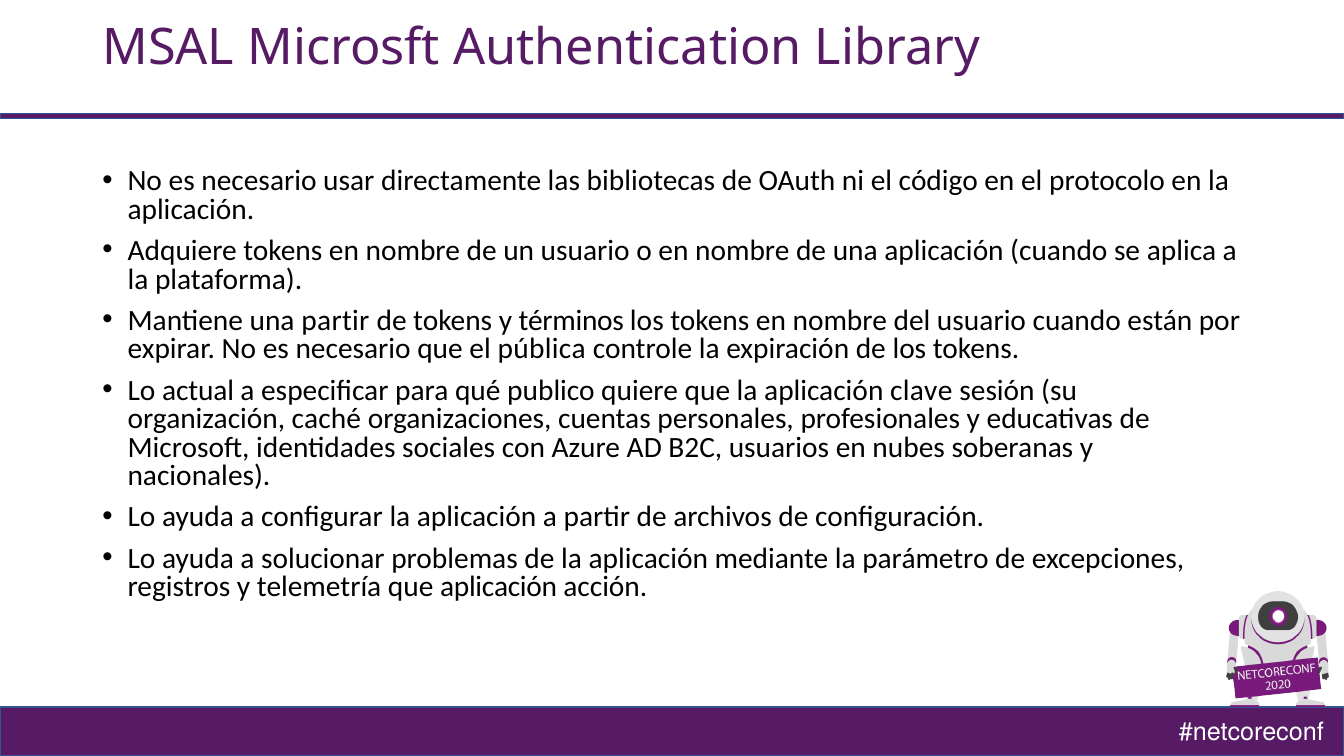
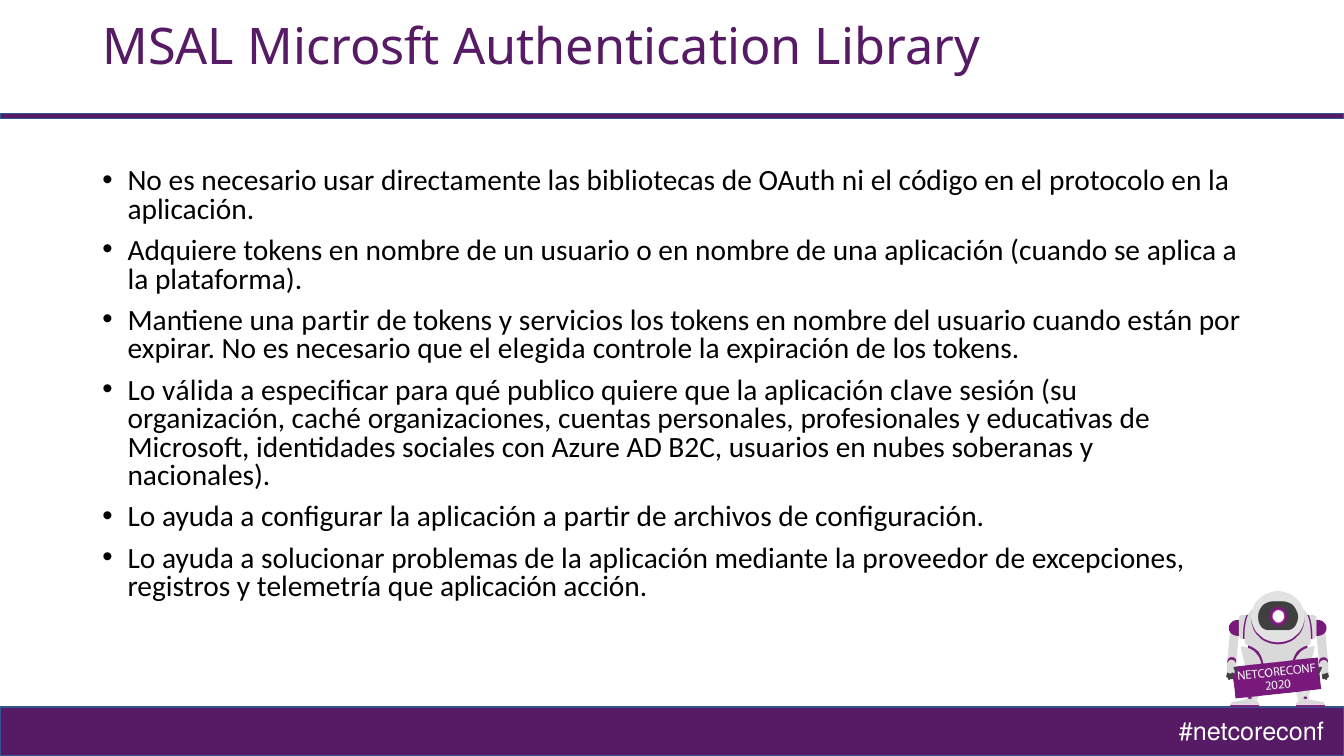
términos: términos -> servicios
pública: pública -> elegida
actual: actual -> válida
parámetro: parámetro -> proveedor
